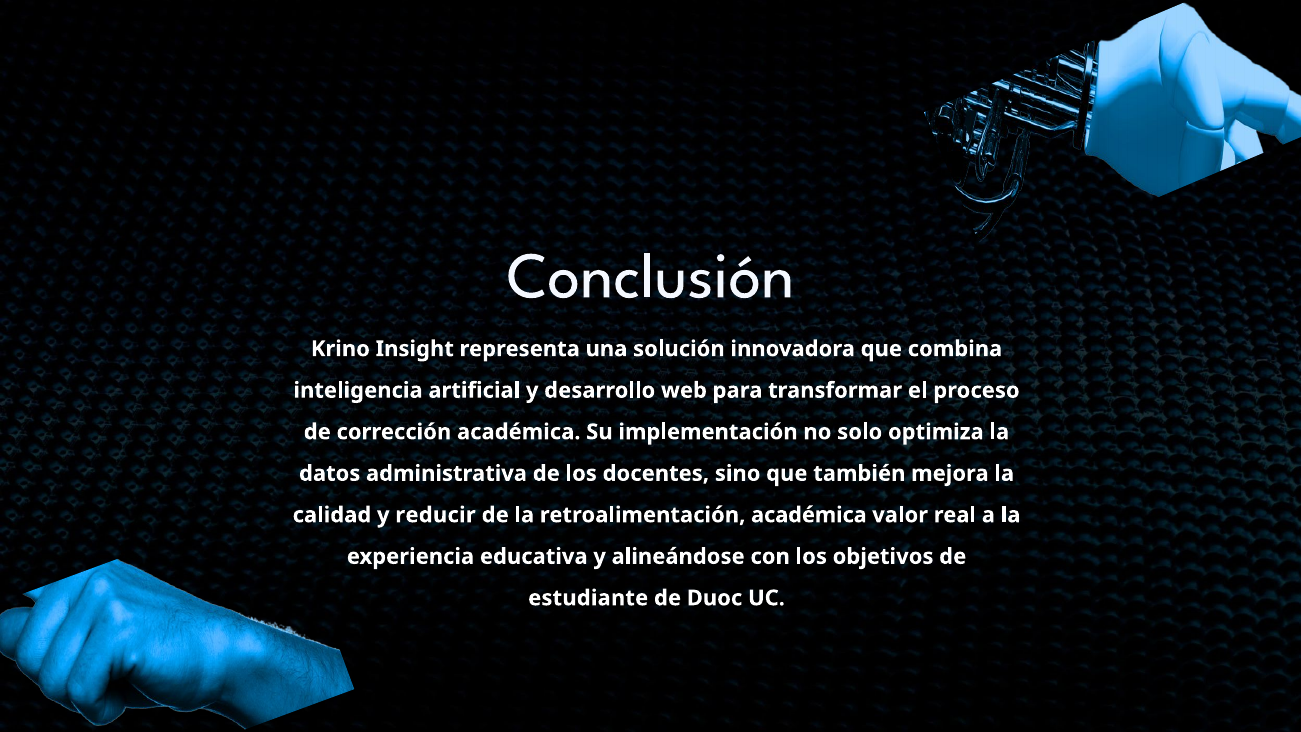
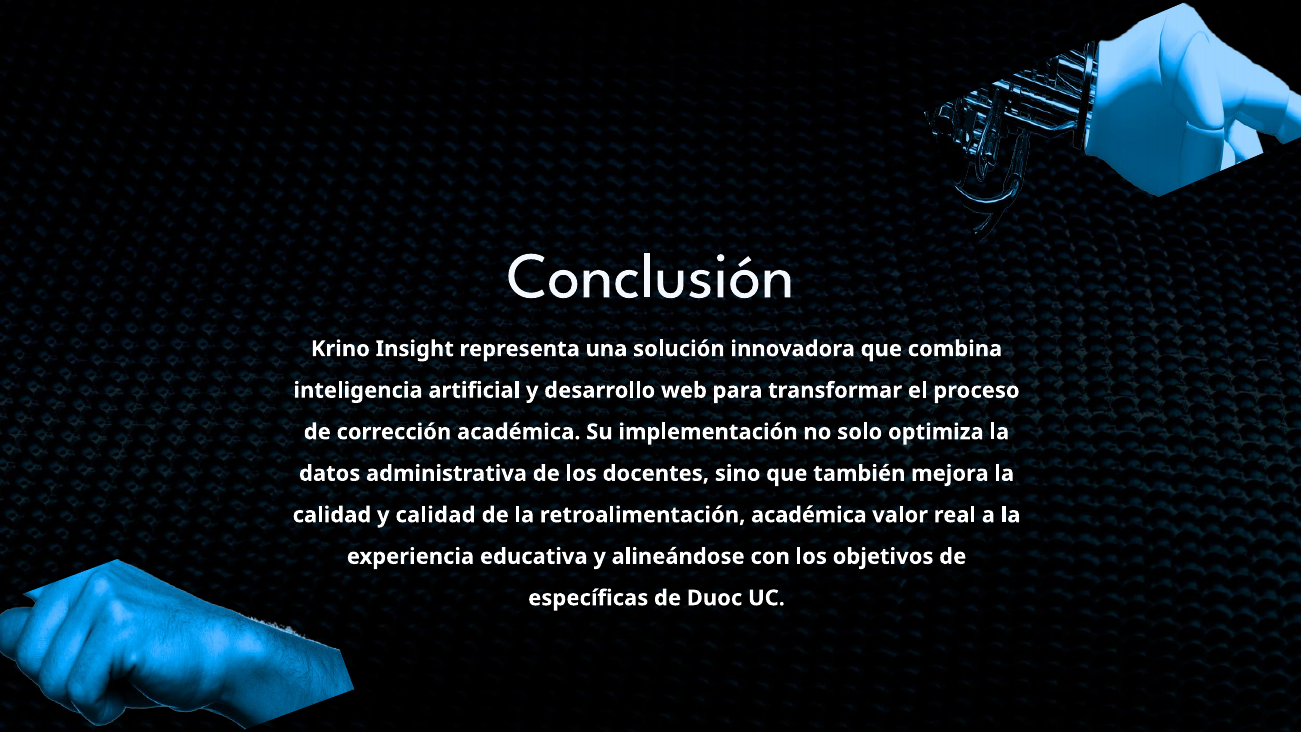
y reducir: reducir -> calidad
estudiante: estudiante -> específicas
